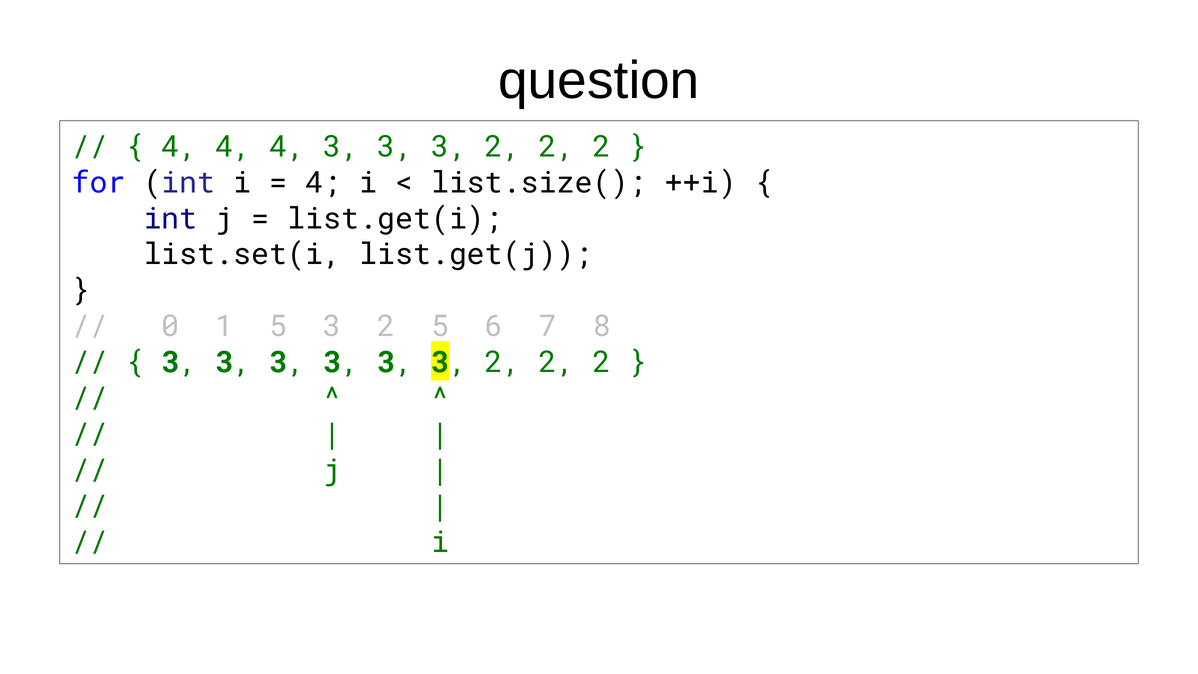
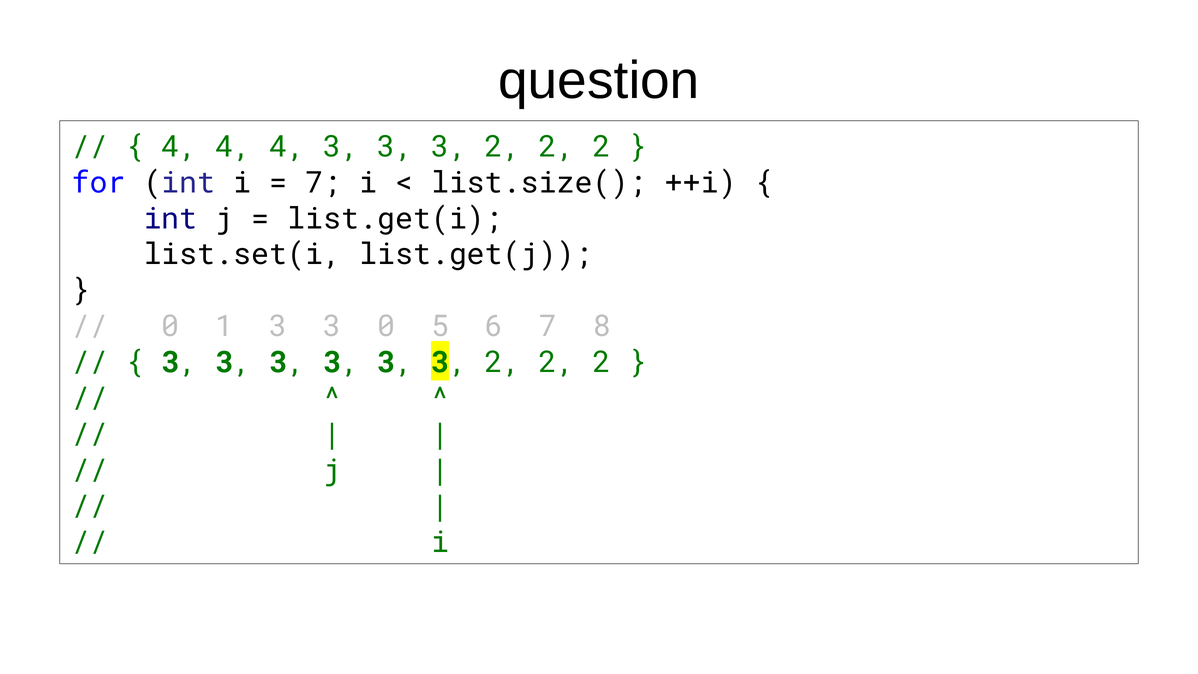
4 at (323, 183): 4 -> 7
1 5: 5 -> 3
2 at (386, 326): 2 -> 0
